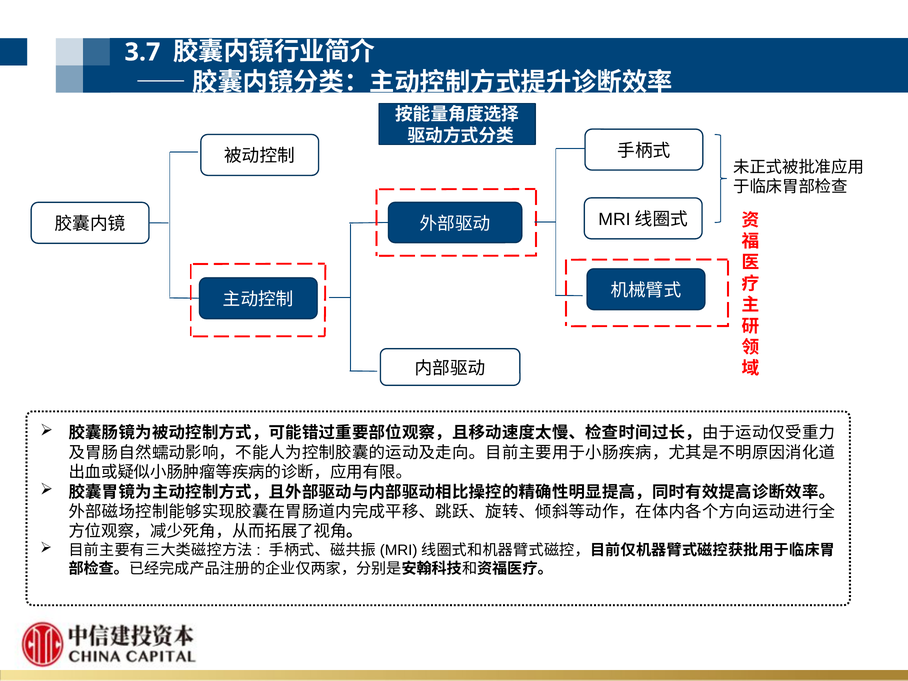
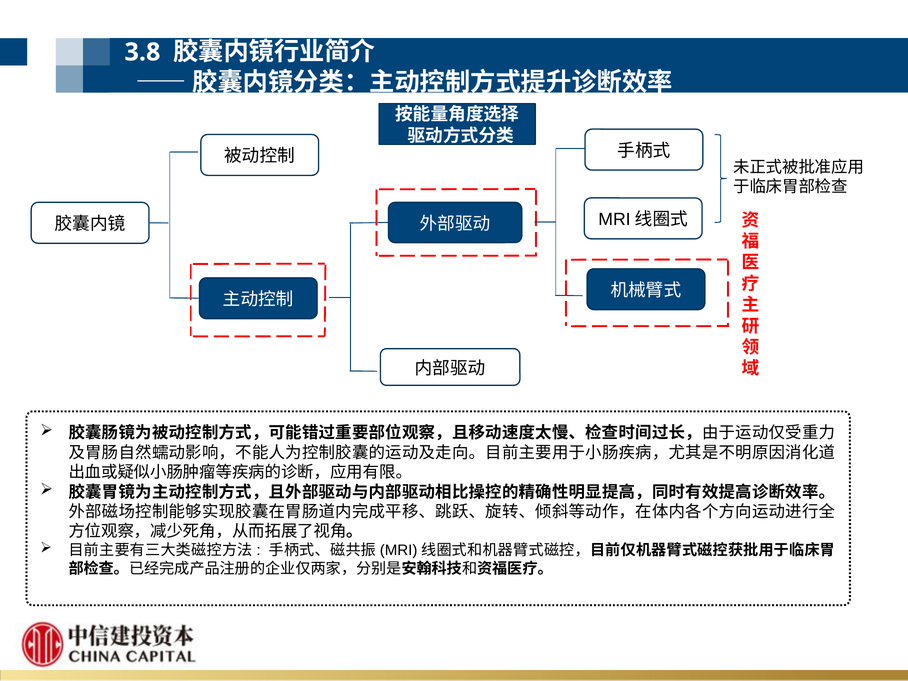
3.7: 3.7 -> 3.8
